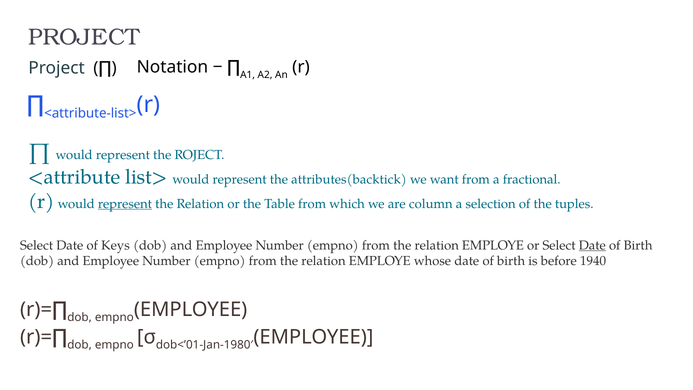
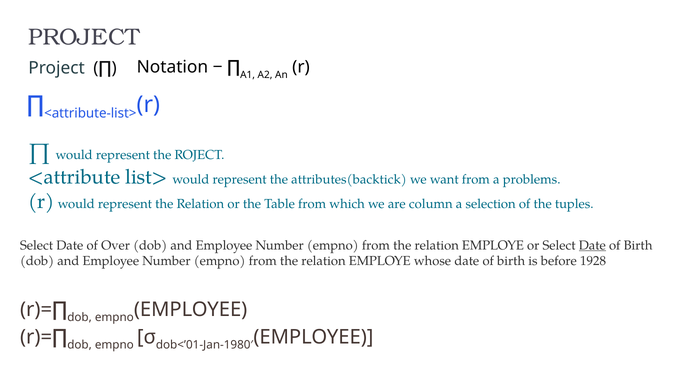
fractional: fractional -> problems
represent at (125, 204) underline: present -> none
Keys: Keys -> Over
1940: 1940 -> 1928
